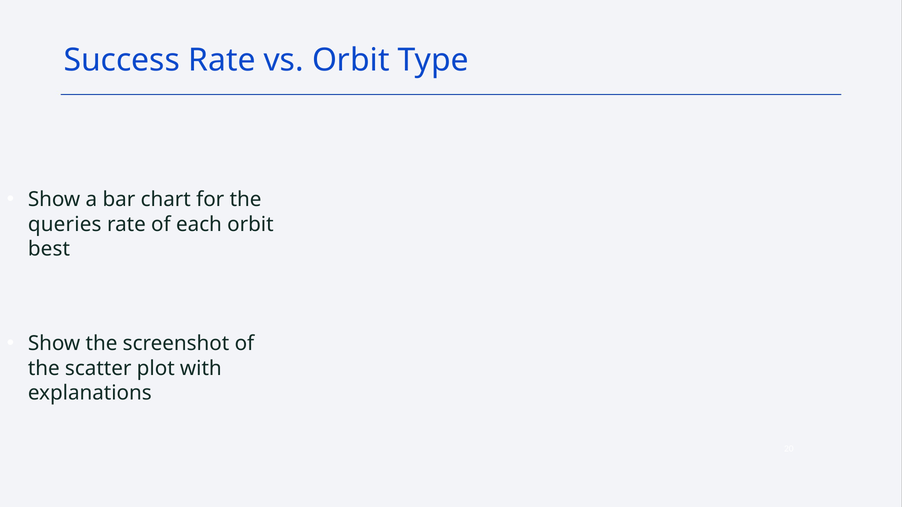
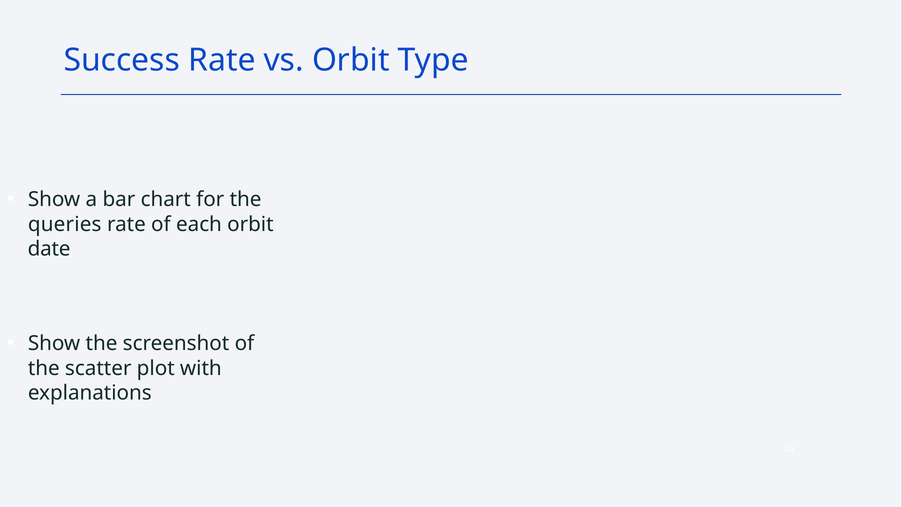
best: best -> date
